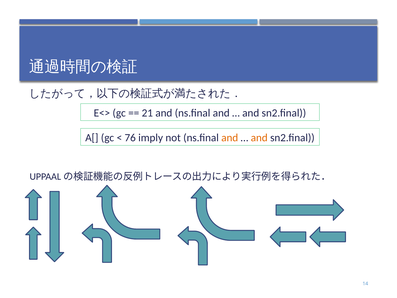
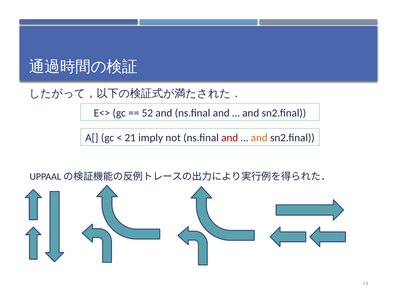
21: 21 -> 52
76: 76 -> 21
and at (230, 138) colour: orange -> red
